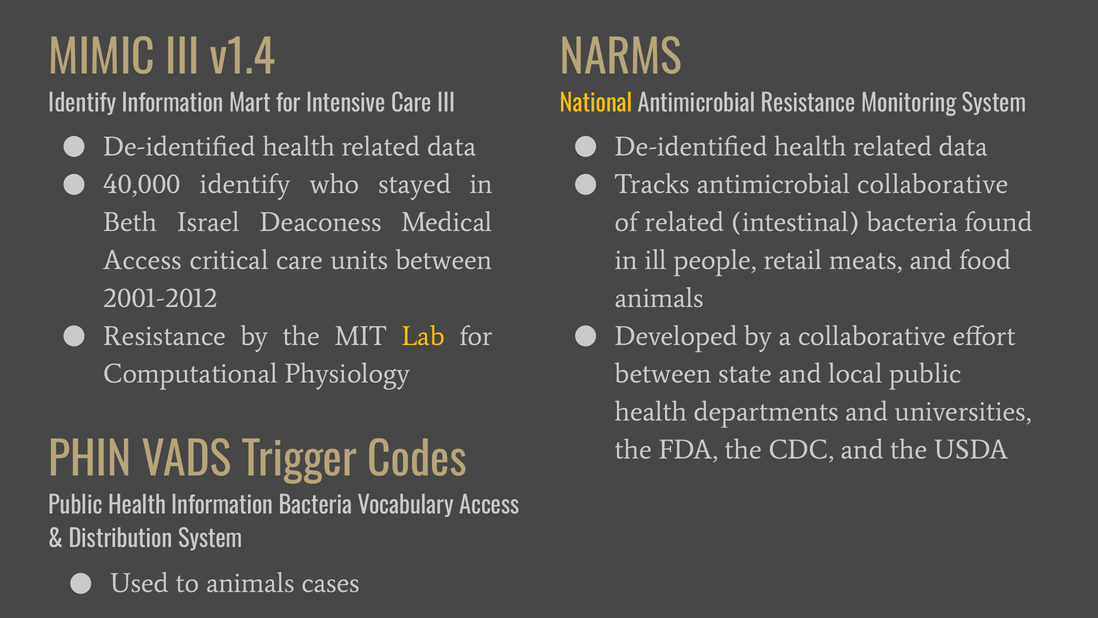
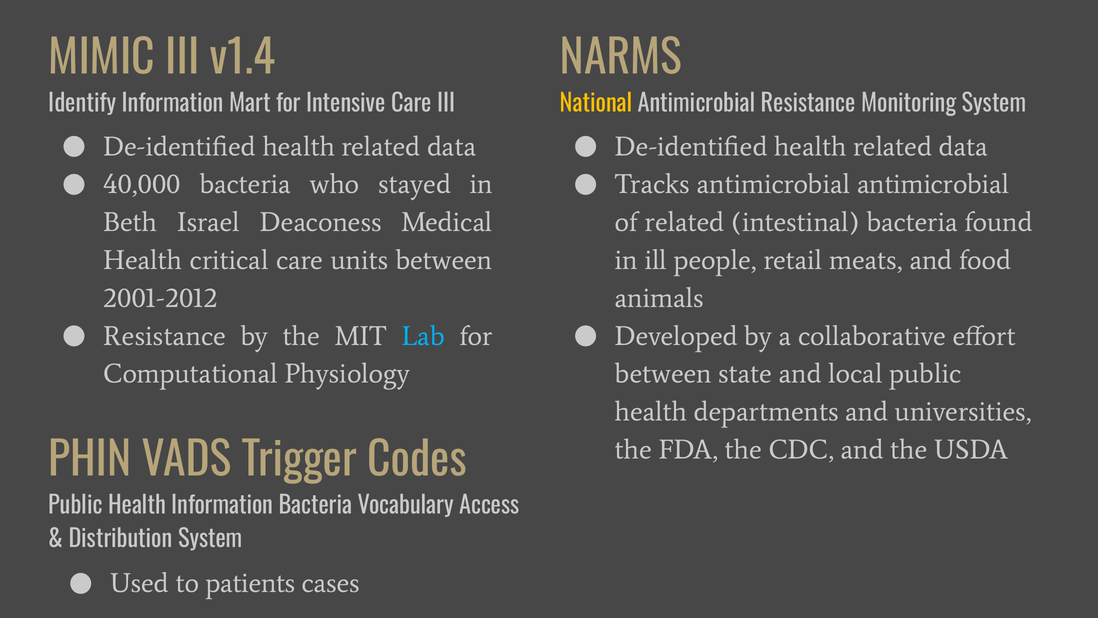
40,000 identify: identify -> bacteria
antimicrobial collaborative: collaborative -> antimicrobial
Access at (143, 260): Access -> Health
Lab colour: yellow -> light blue
to animals: animals -> patients
